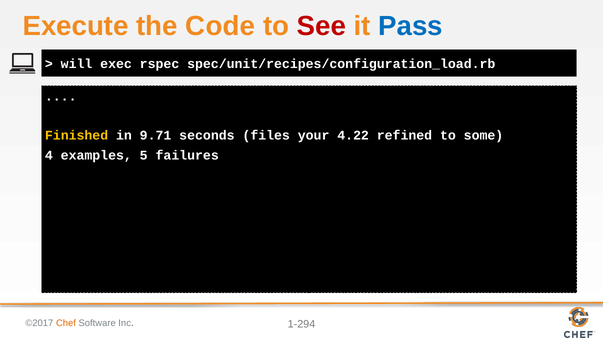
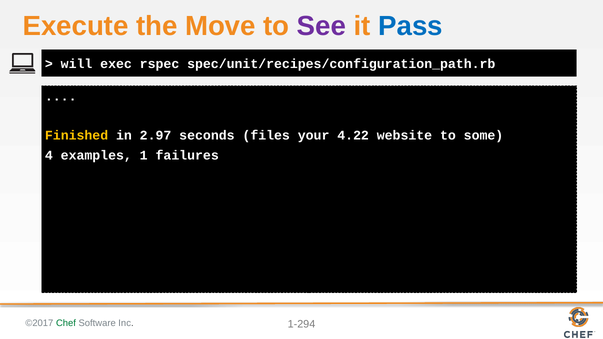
Code: Code -> Move
See colour: red -> purple
spec/unit/recipes/configuration_load.rb: spec/unit/recipes/configuration_load.rb -> spec/unit/recipes/configuration_path.rb
9.71: 9.71 -> 2.97
refined: refined -> website
5: 5 -> 1
Chef colour: orange -> green
